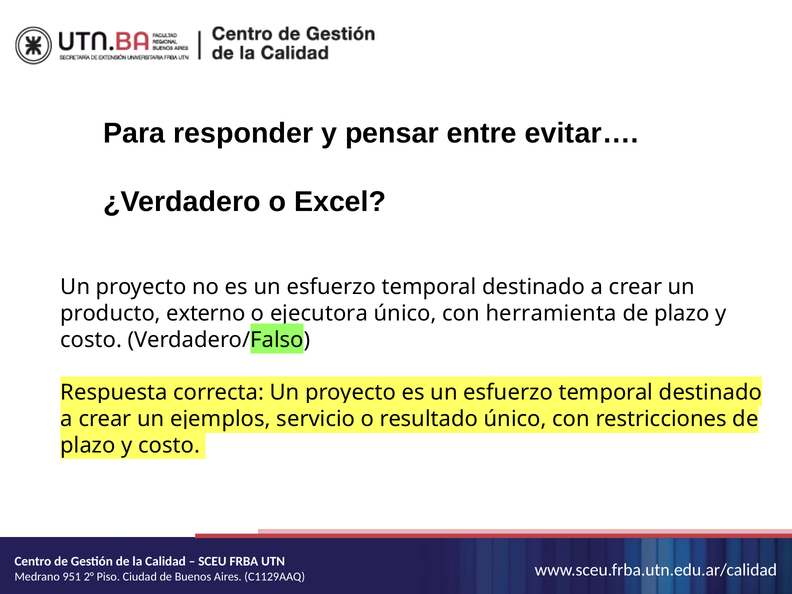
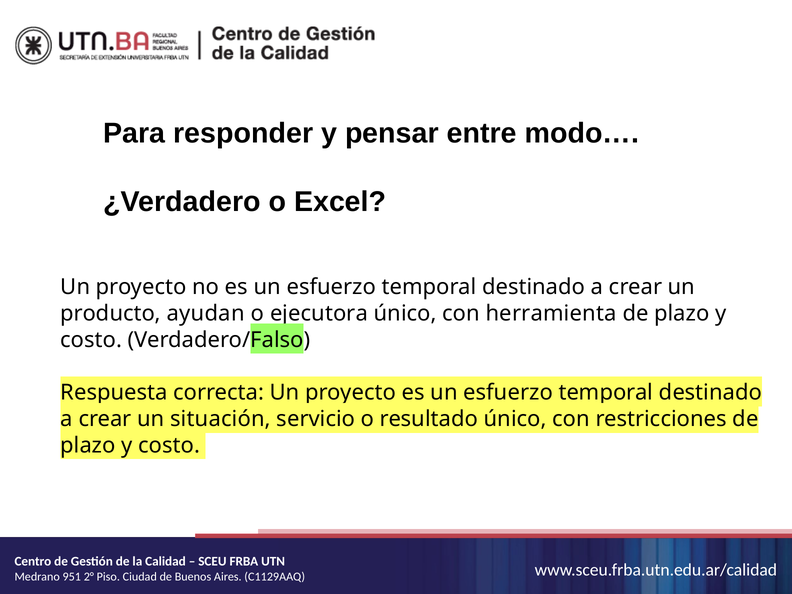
evitar…: evitar… -> modo…
externo: externo -> ayudan
ejemplos: ejemplos -> situación
